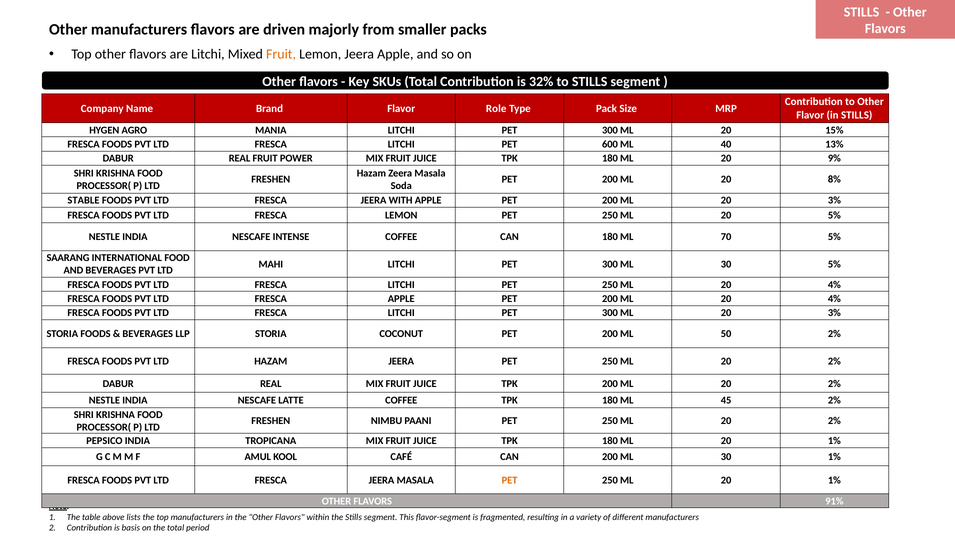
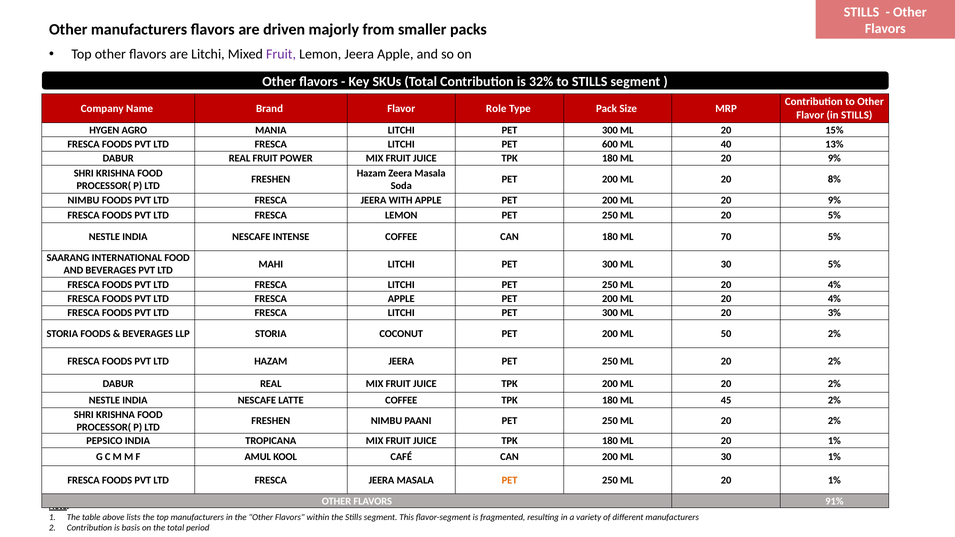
Fruit at (281, 54) colour: orange -> purple
STABLE at (83, 201): STABLE -> NIMBU
200 ML 20 3%: 3% -> 9%
